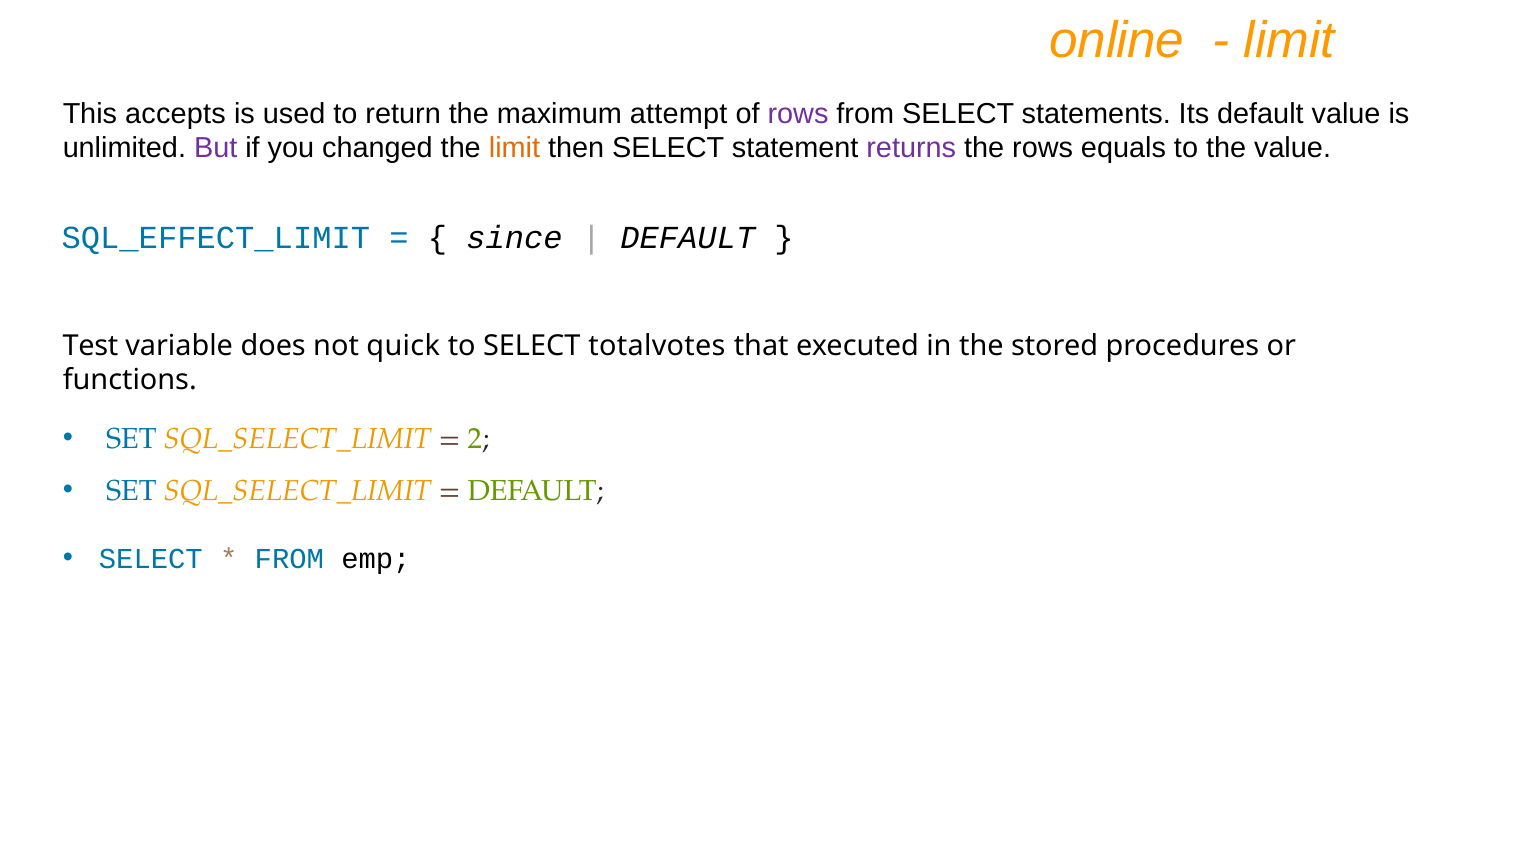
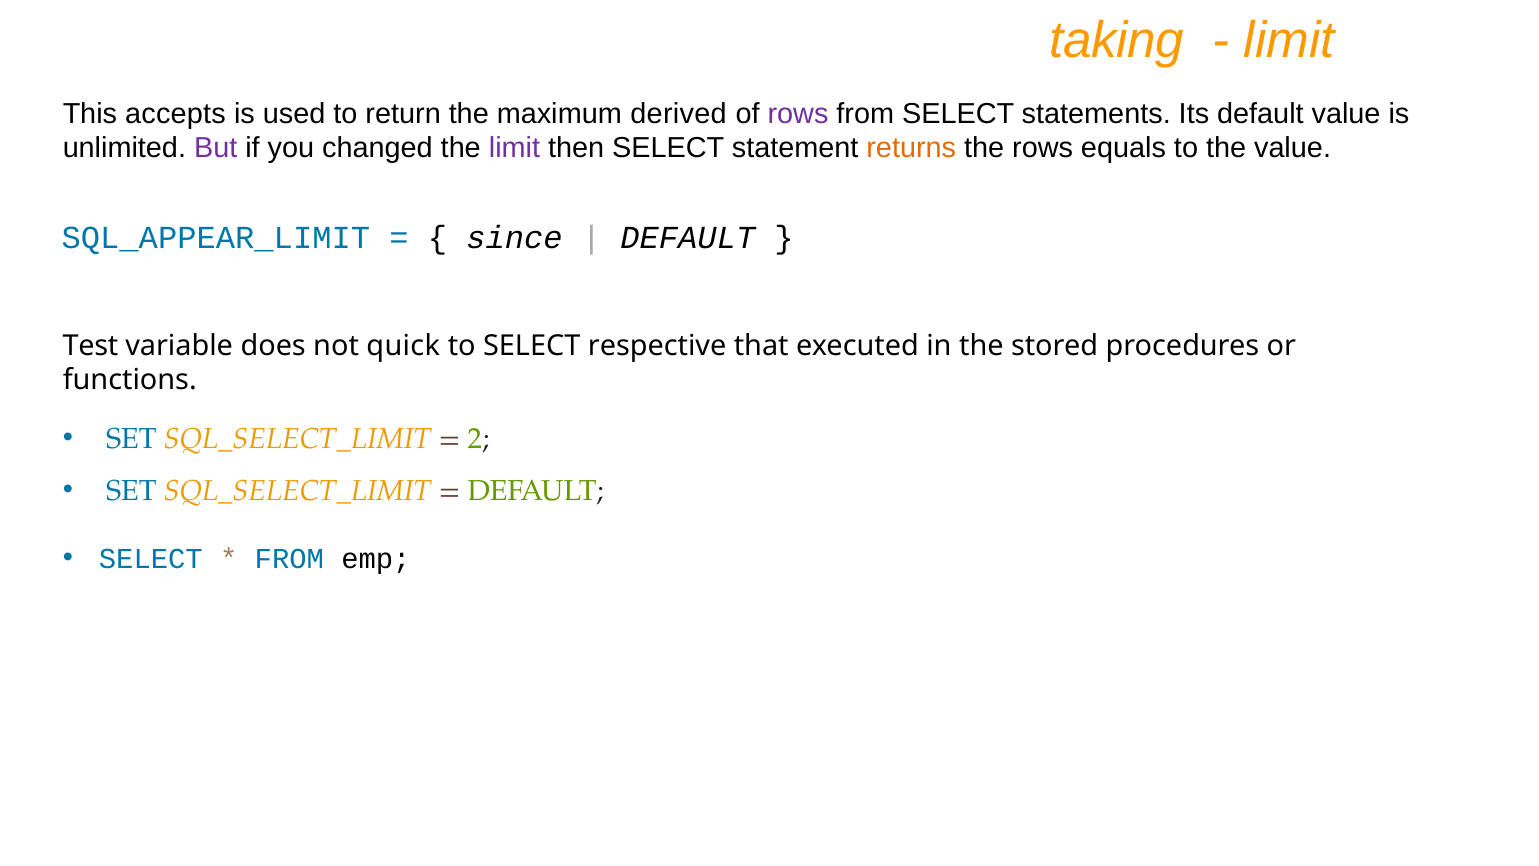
online: online -> taking
attempt: attempt -> derived
limit at (514, 148) colour: orange -> purple
returns colour: purple -> orange
SQL_EFFECT_LIMIT: SQL_EFFECT_LIMIT -> SQL_APPEAR_LIMIT
totalvotes: totalvotes -> respective
